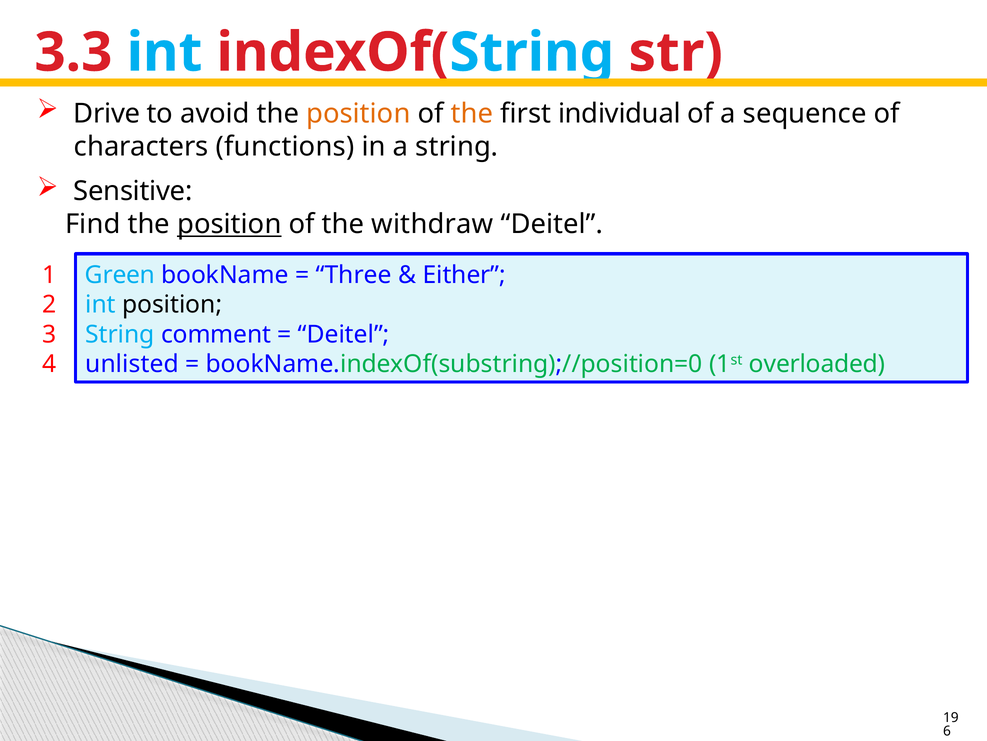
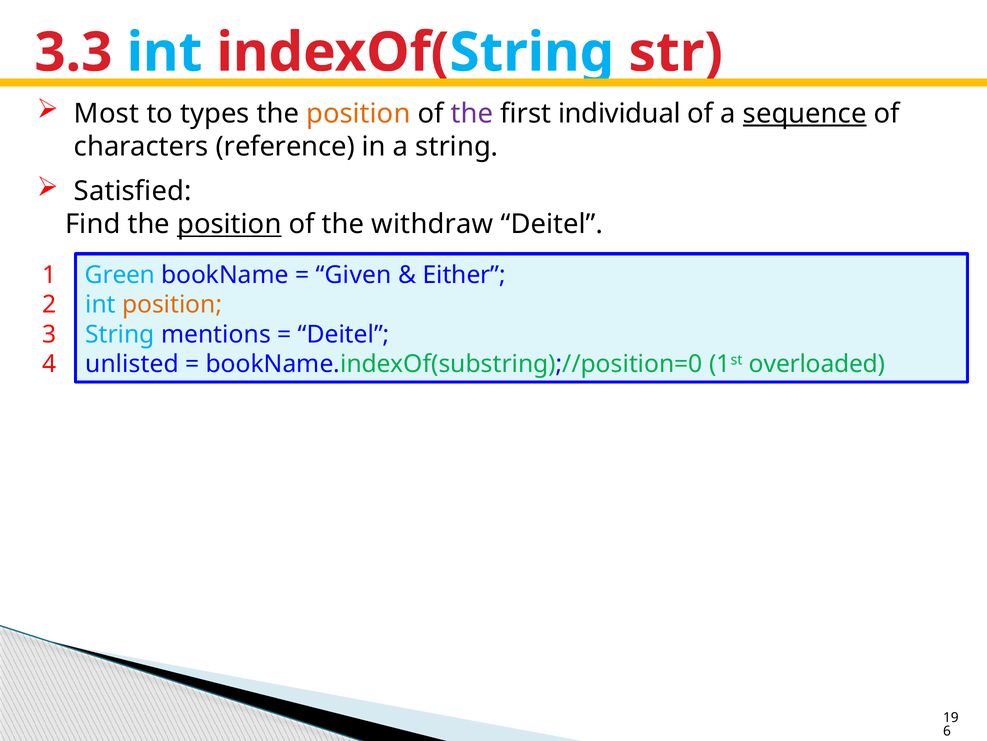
Drive: Drive -> Most
avoid: avoid -> types
the at (472, 114) colour: orange -> purple
sequence underline: none -> present
functions: functions -> reference
Sensitive: Sensitive -> Satisfied
Three: Three -> Given
position at (172, 305) colour: black -> orange
comment: comment -> mentions
